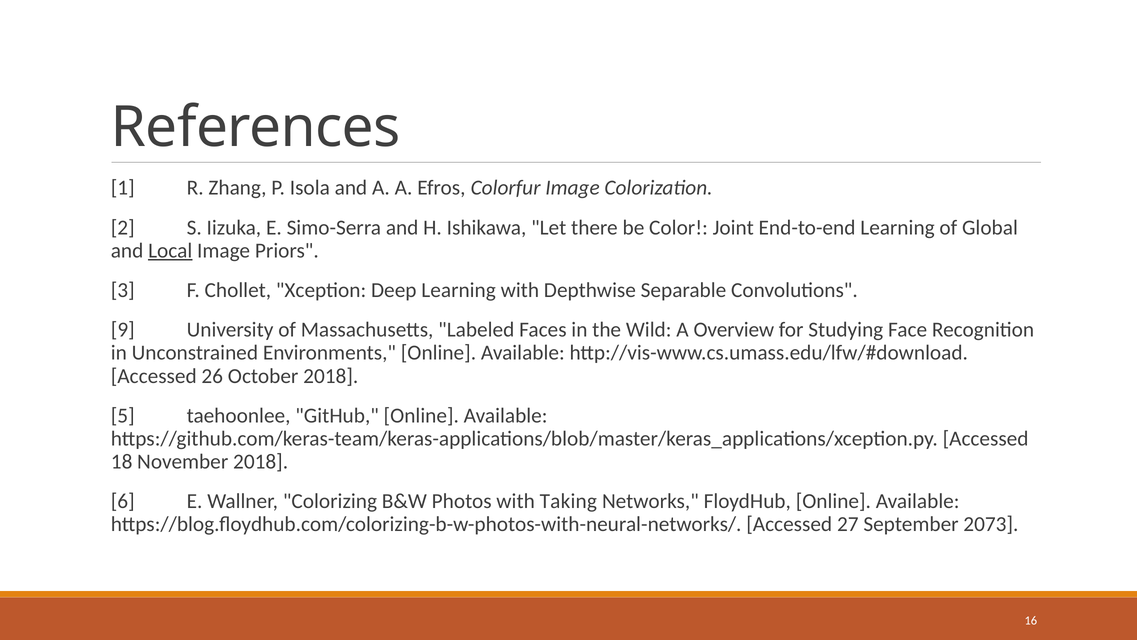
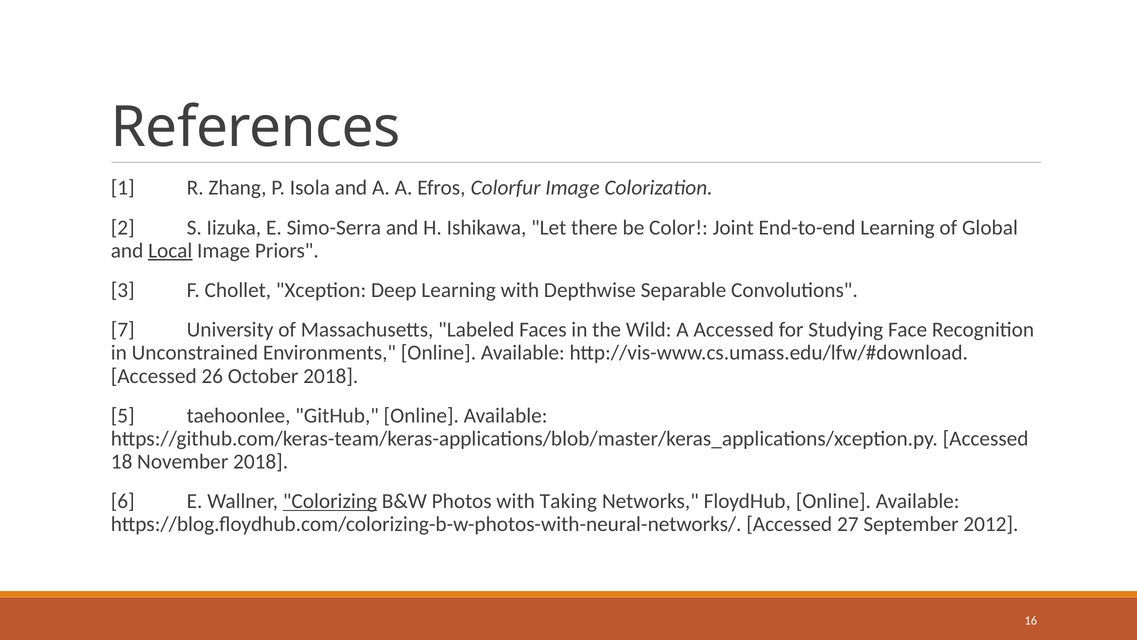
9: 9 -> 7
A Overview: Overview -> Accessed
Colorizing underline: none -> present
2073: 2073 -> 2012
